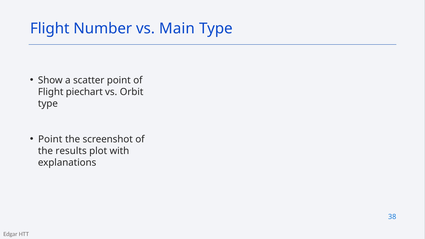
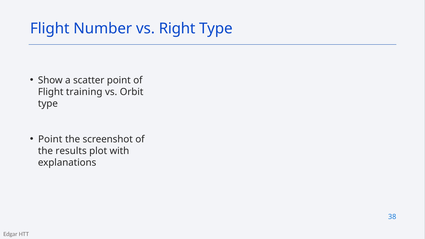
Main: Main -> Right
piechart: piechart -> training
